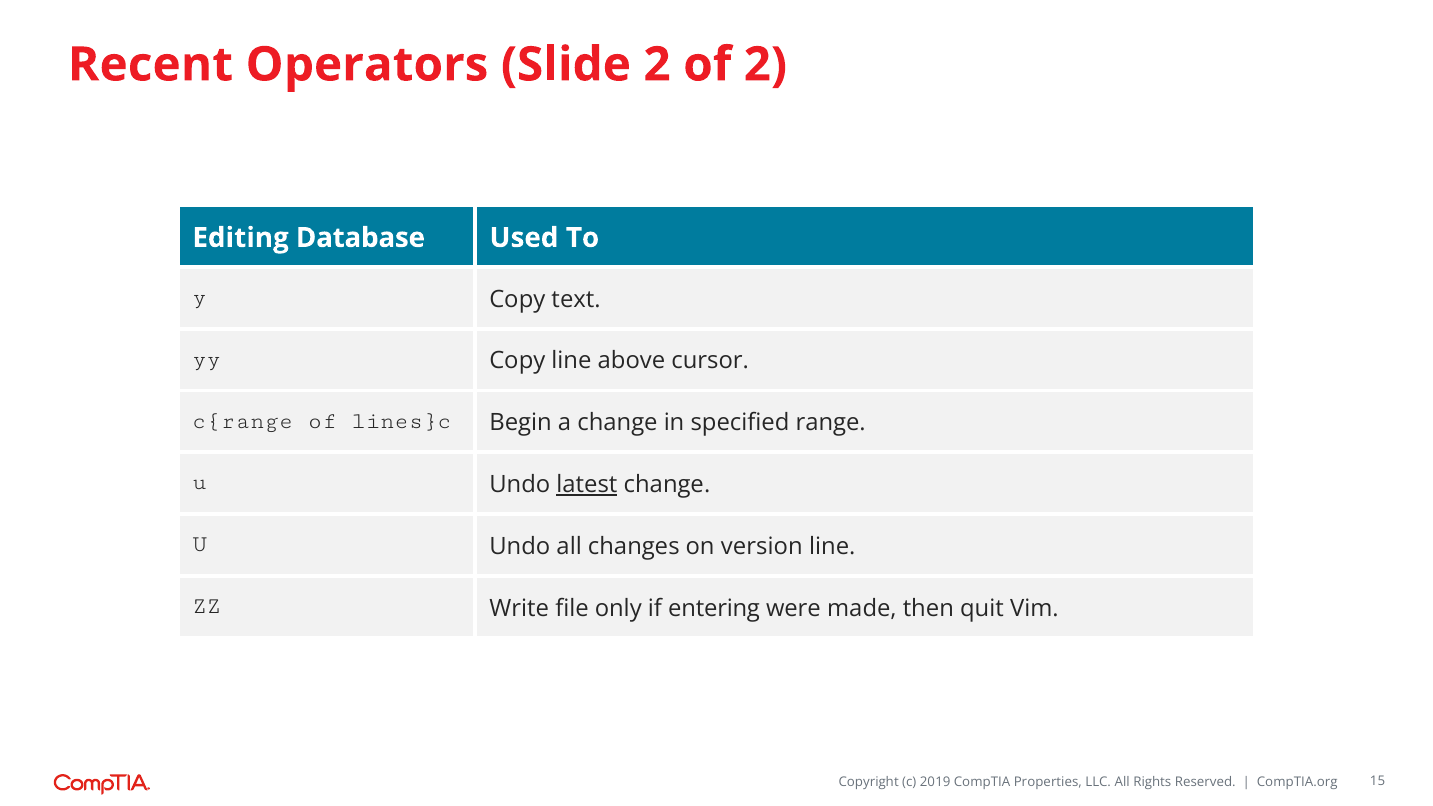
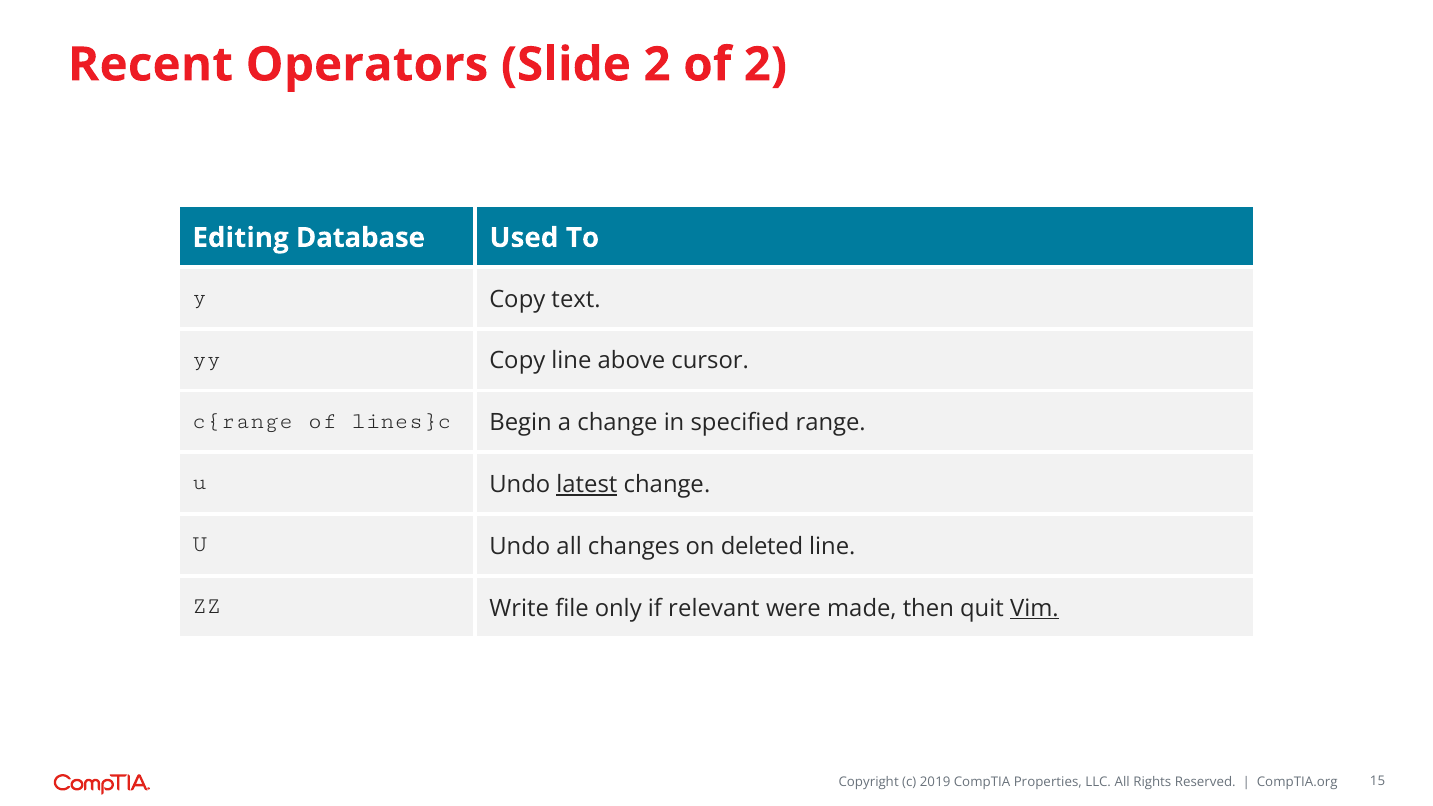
version: version -> deleted
entering: entering -> relevant
Vim underline: none -> present
